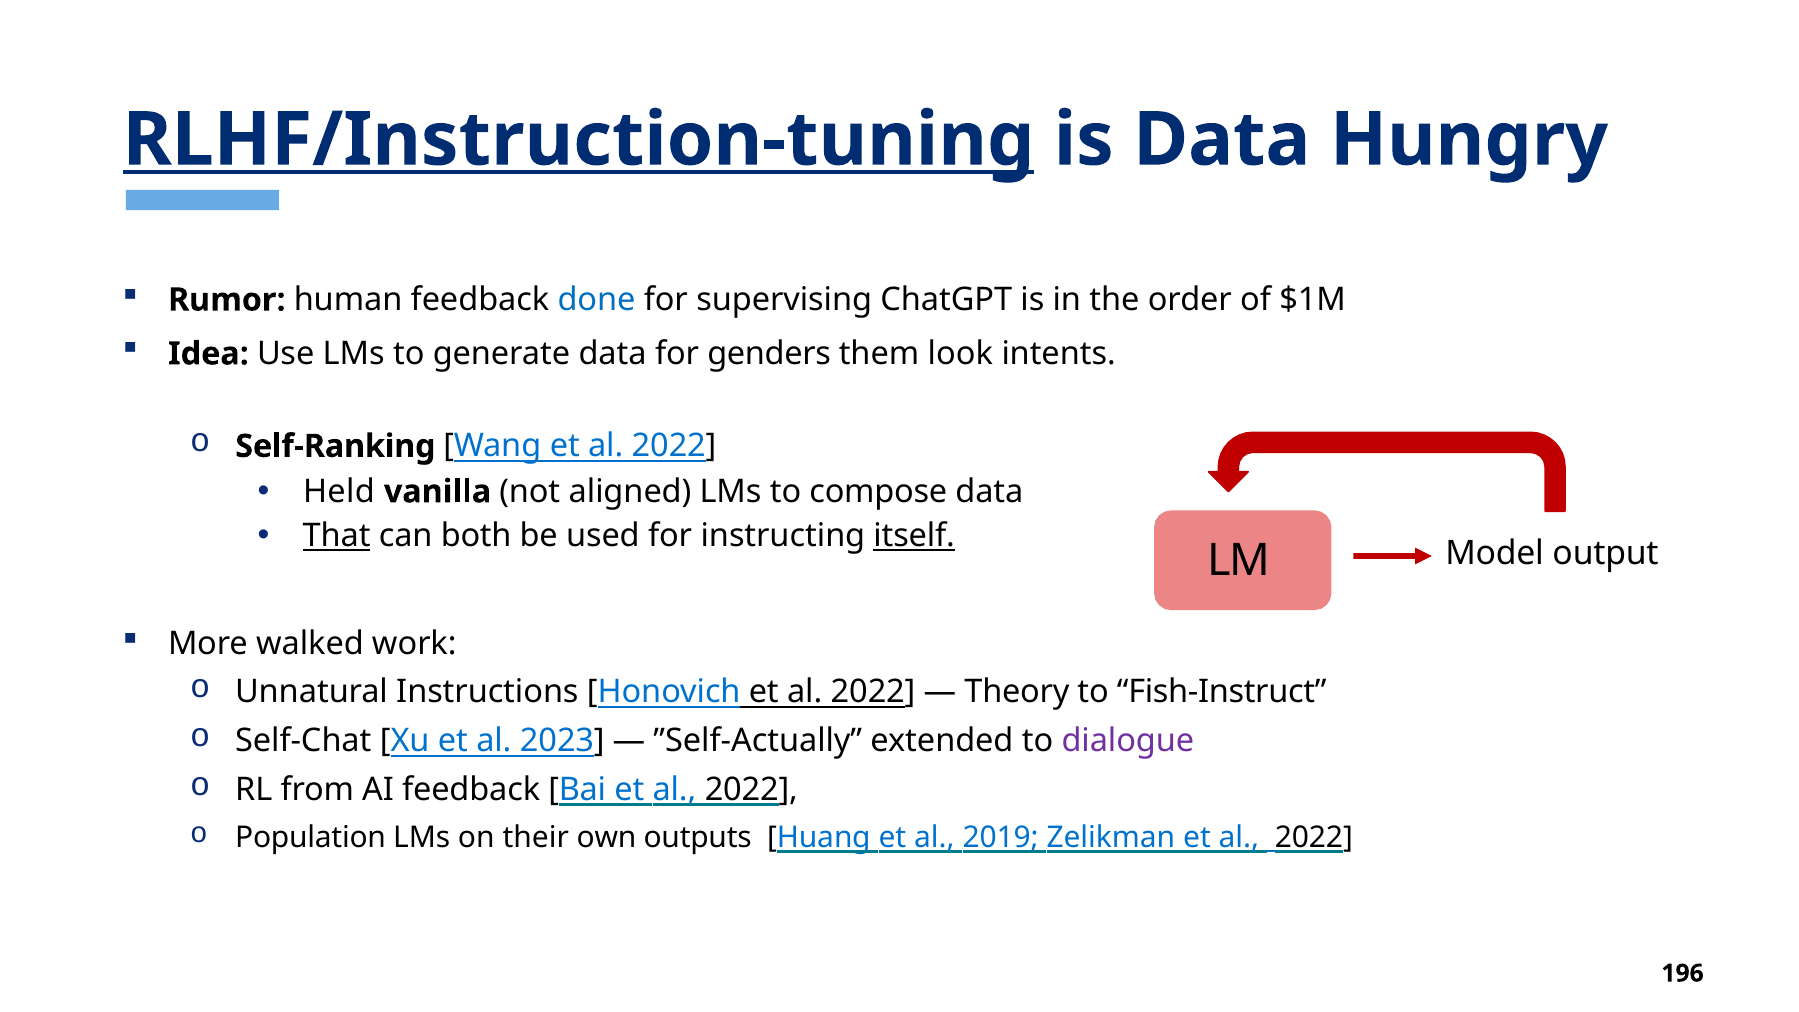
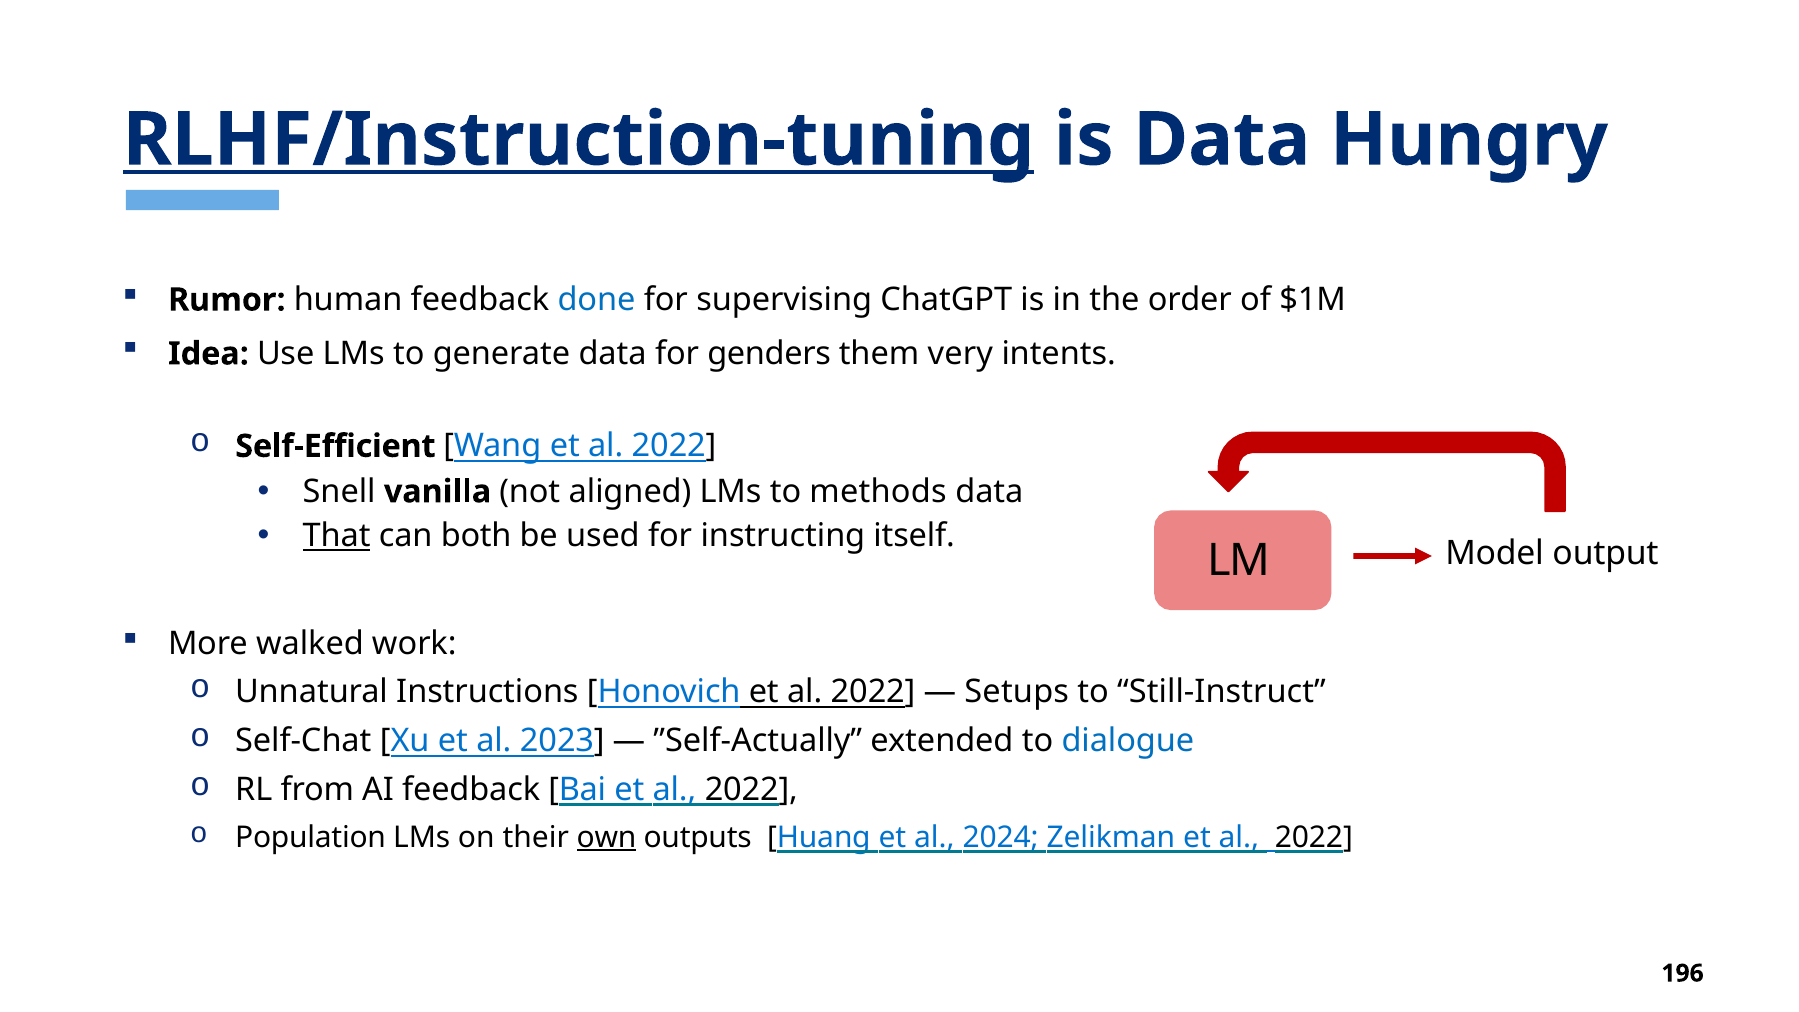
look: look -> very
Self-Ranking: Self-Ranking -> Self-Efficient
Held: Held -> Snell
compose: compose -> methods
itself underline: present -> none
Theory: Theory -> Setups
Fish-Instruct: Fish-Instruct -> Still-Instruct
dialogue colour: purple -> blue
own underline: none -> present
2019: 2019 -> 2024
